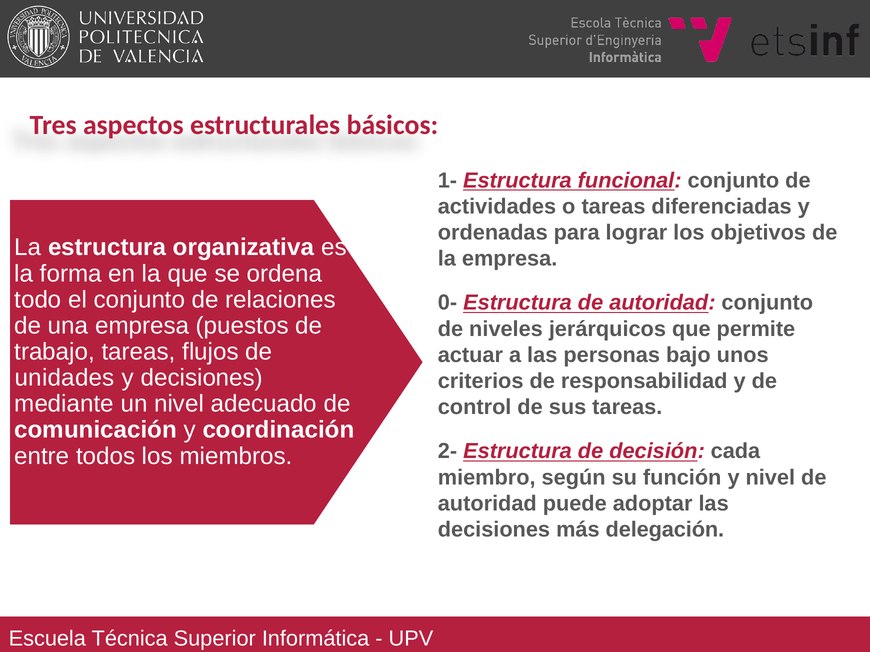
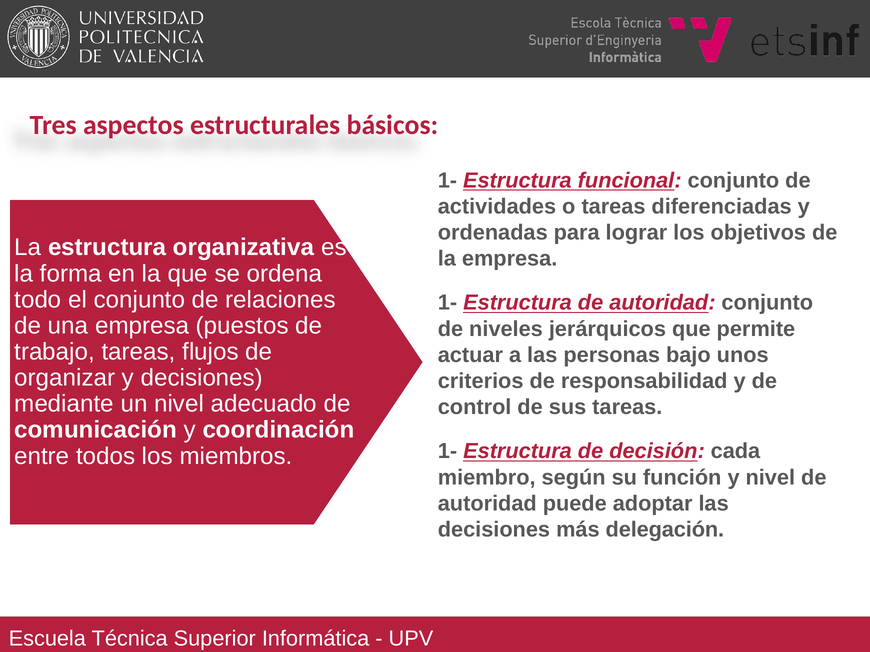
0- at (447, 303): 0- -> 1-
unidades: unidades -> organizar
2- at (447, 452): 2- -> 1-
